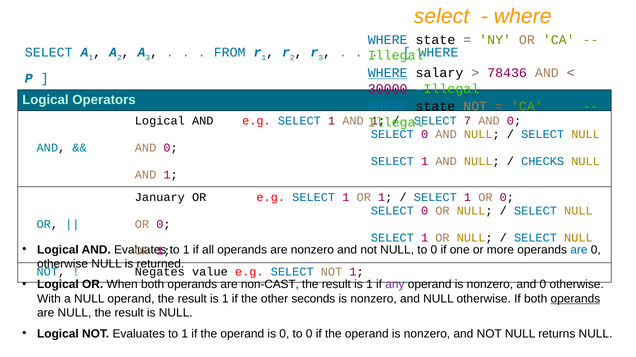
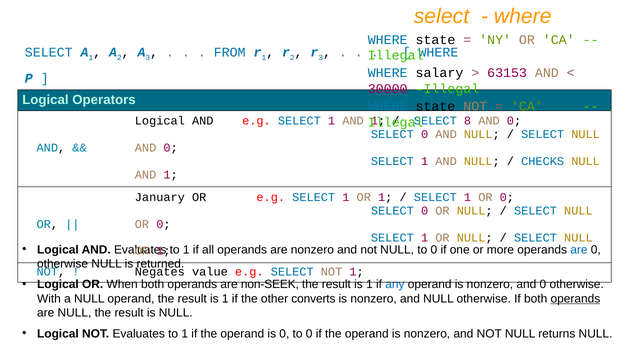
WHERE at (388, 73) underline: present -> none
78436: 78436 -> 63153
7: 7 -> 8
non-CAST: non-CAST -> non-SEEK
any colour: purple -> blue
seconds: seconds -> converts
